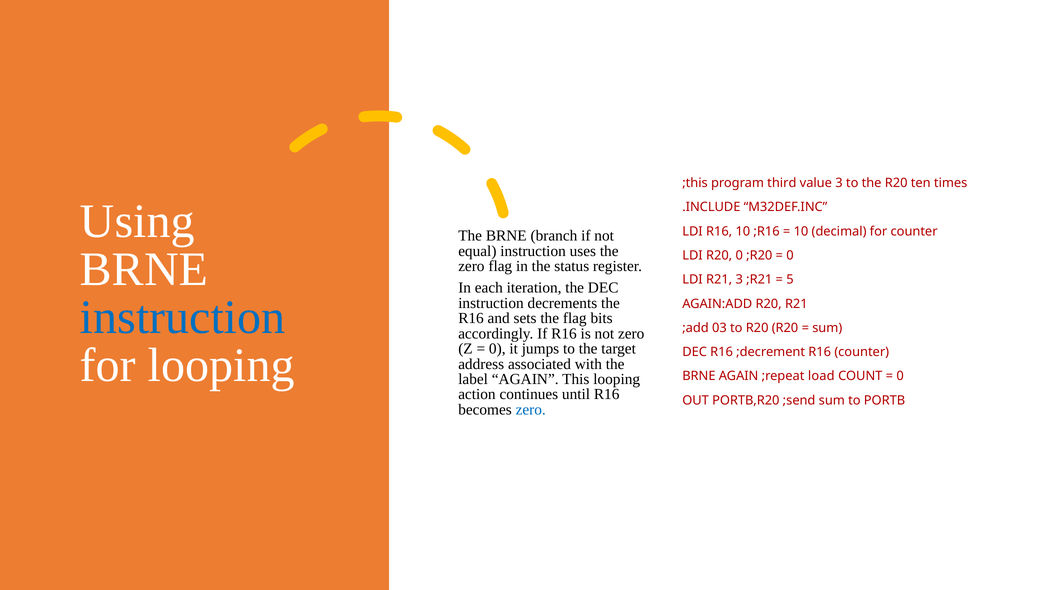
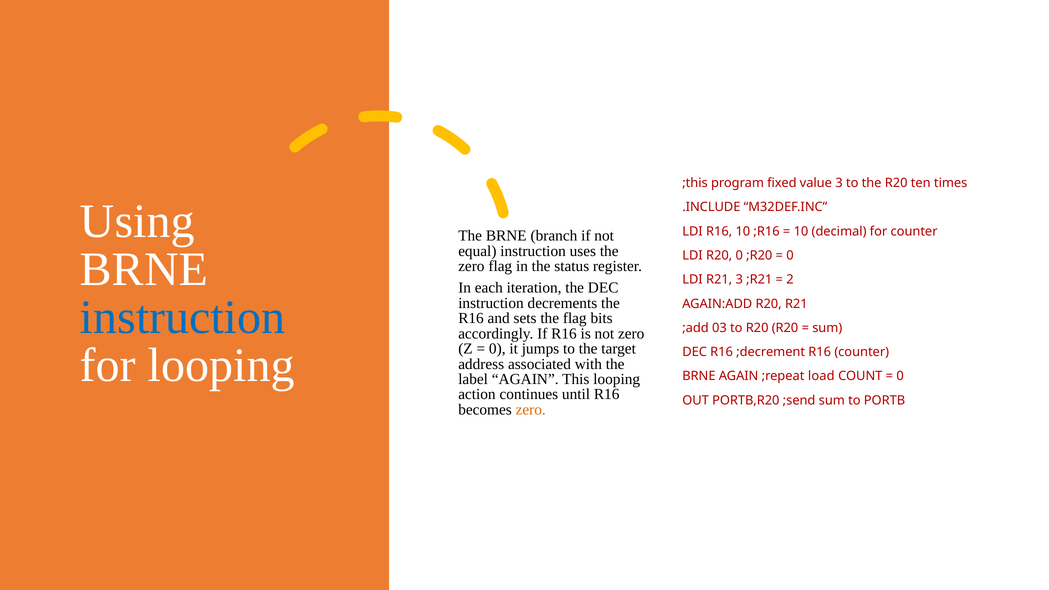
third: third -> fixed
5: 5 -> 2
zero at (531, 410) colour: blue -> orange
